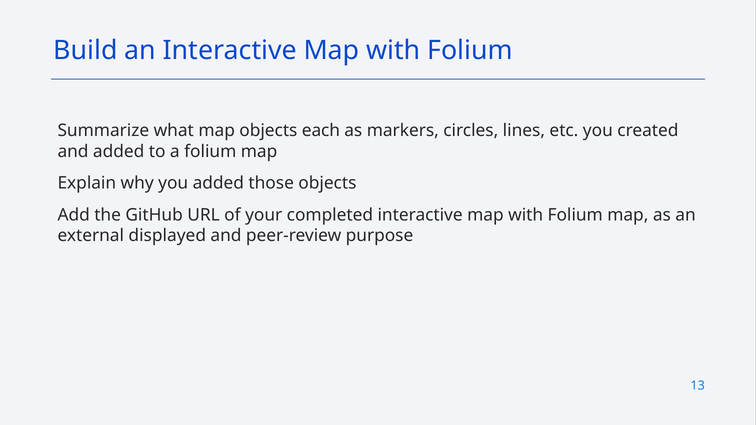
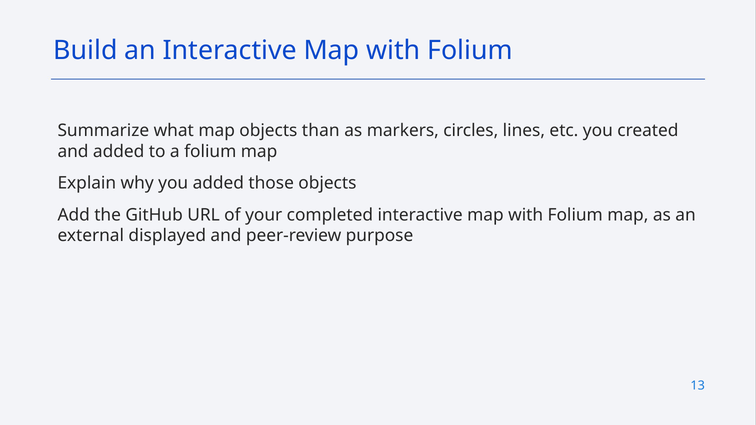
each: each -> than
